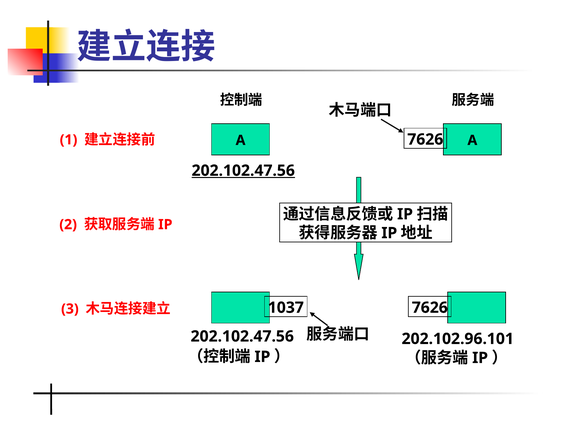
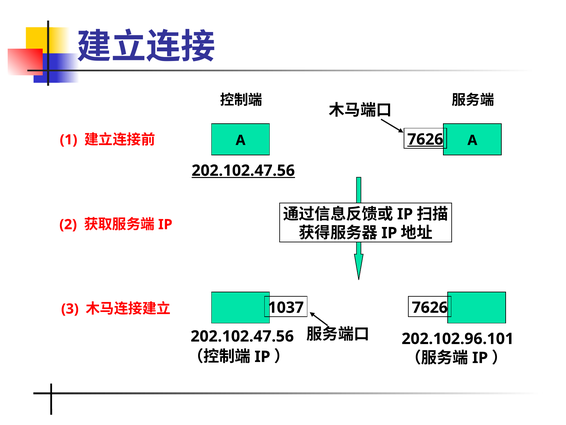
7626 at (425, 139) underline: none -> present
